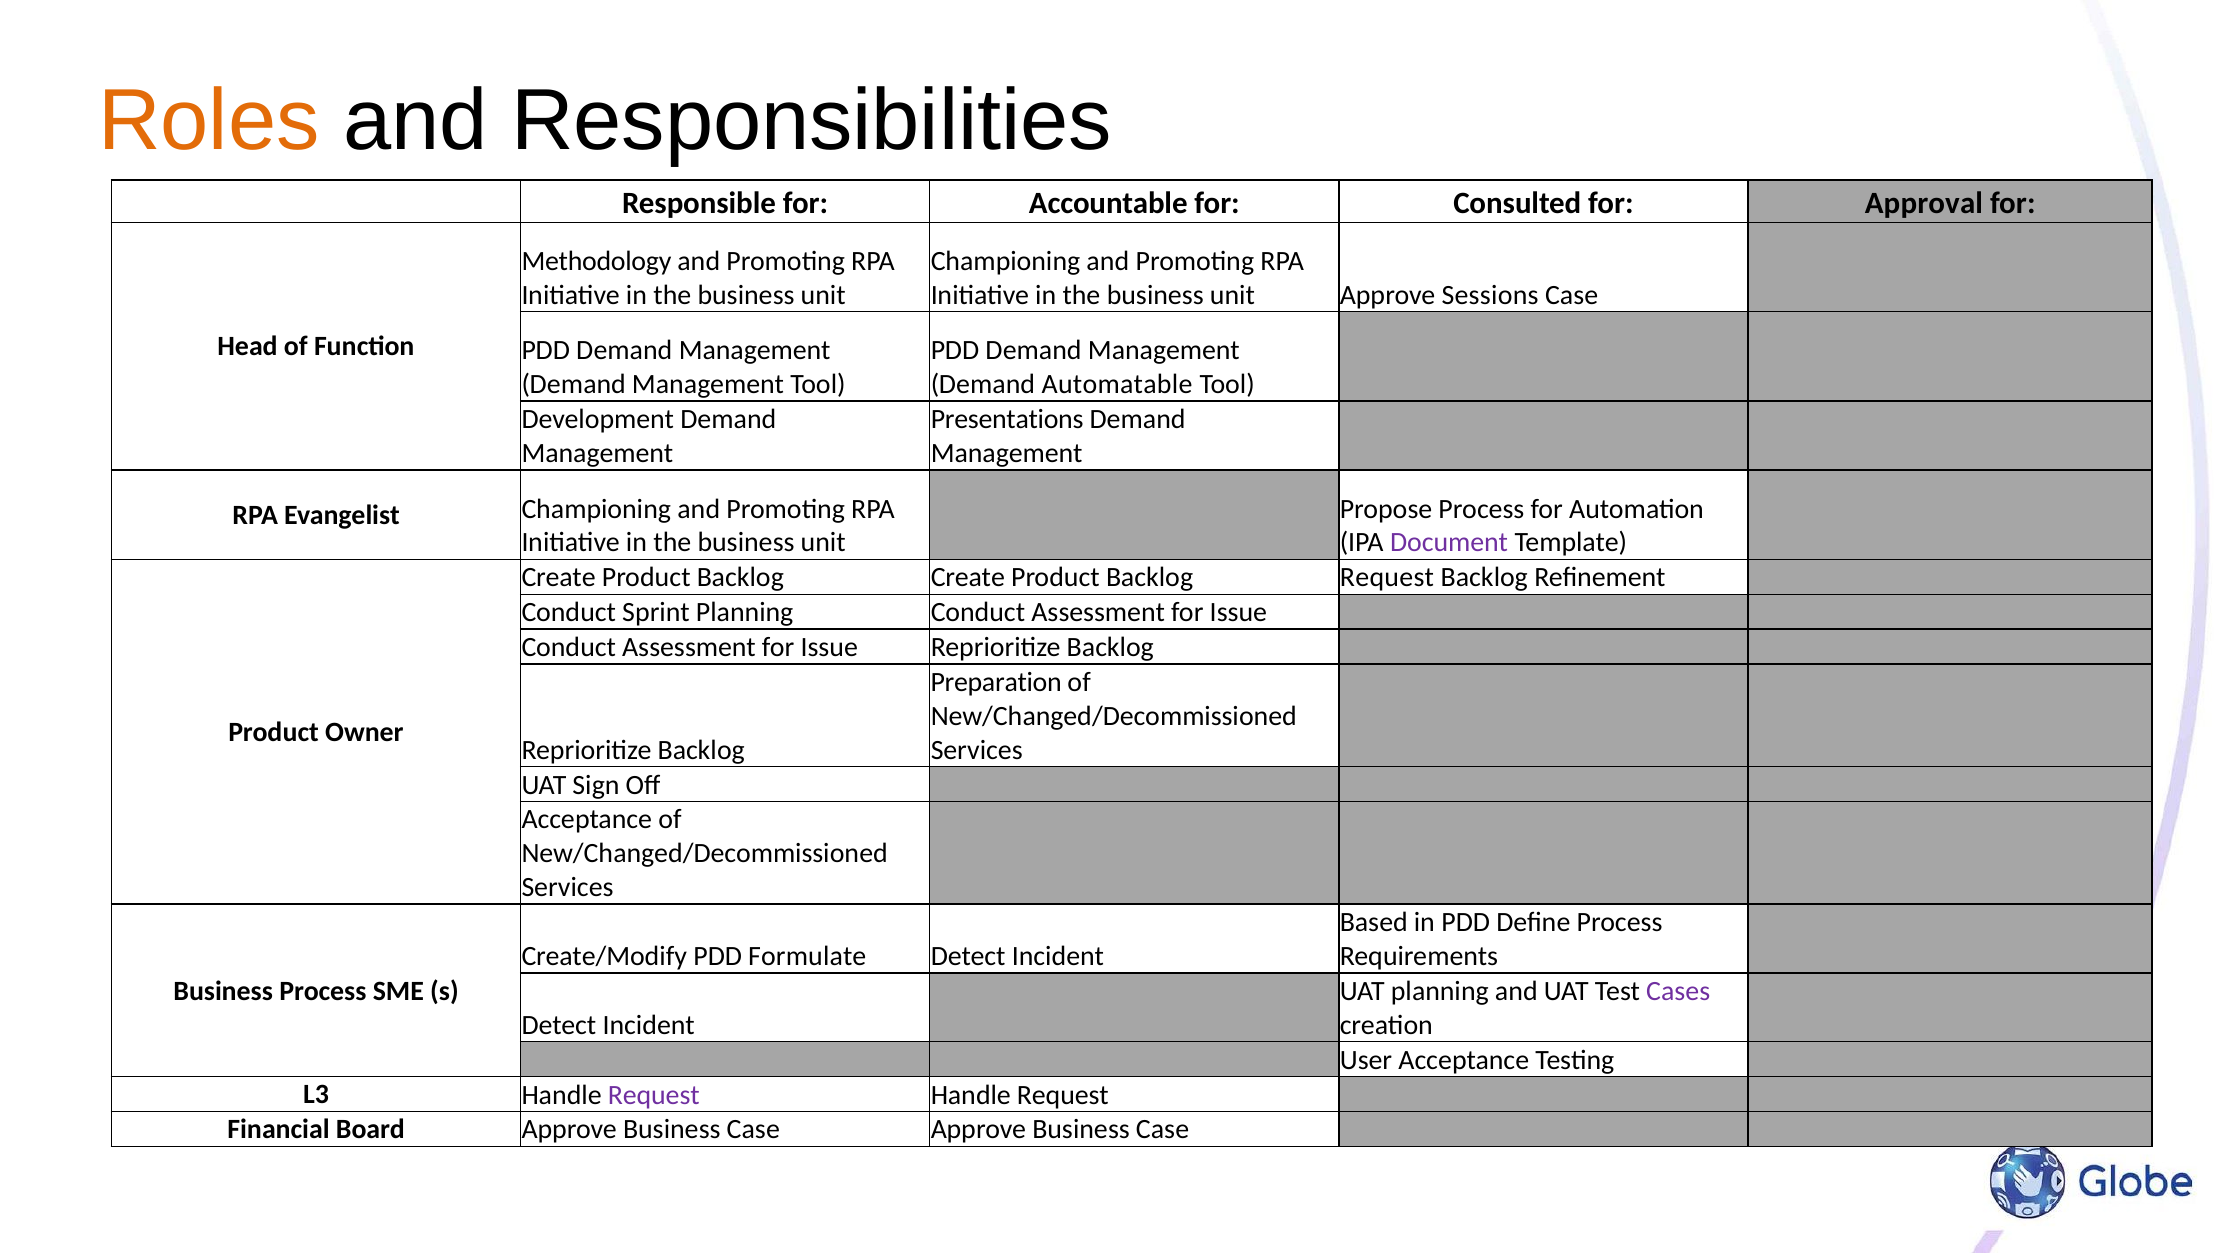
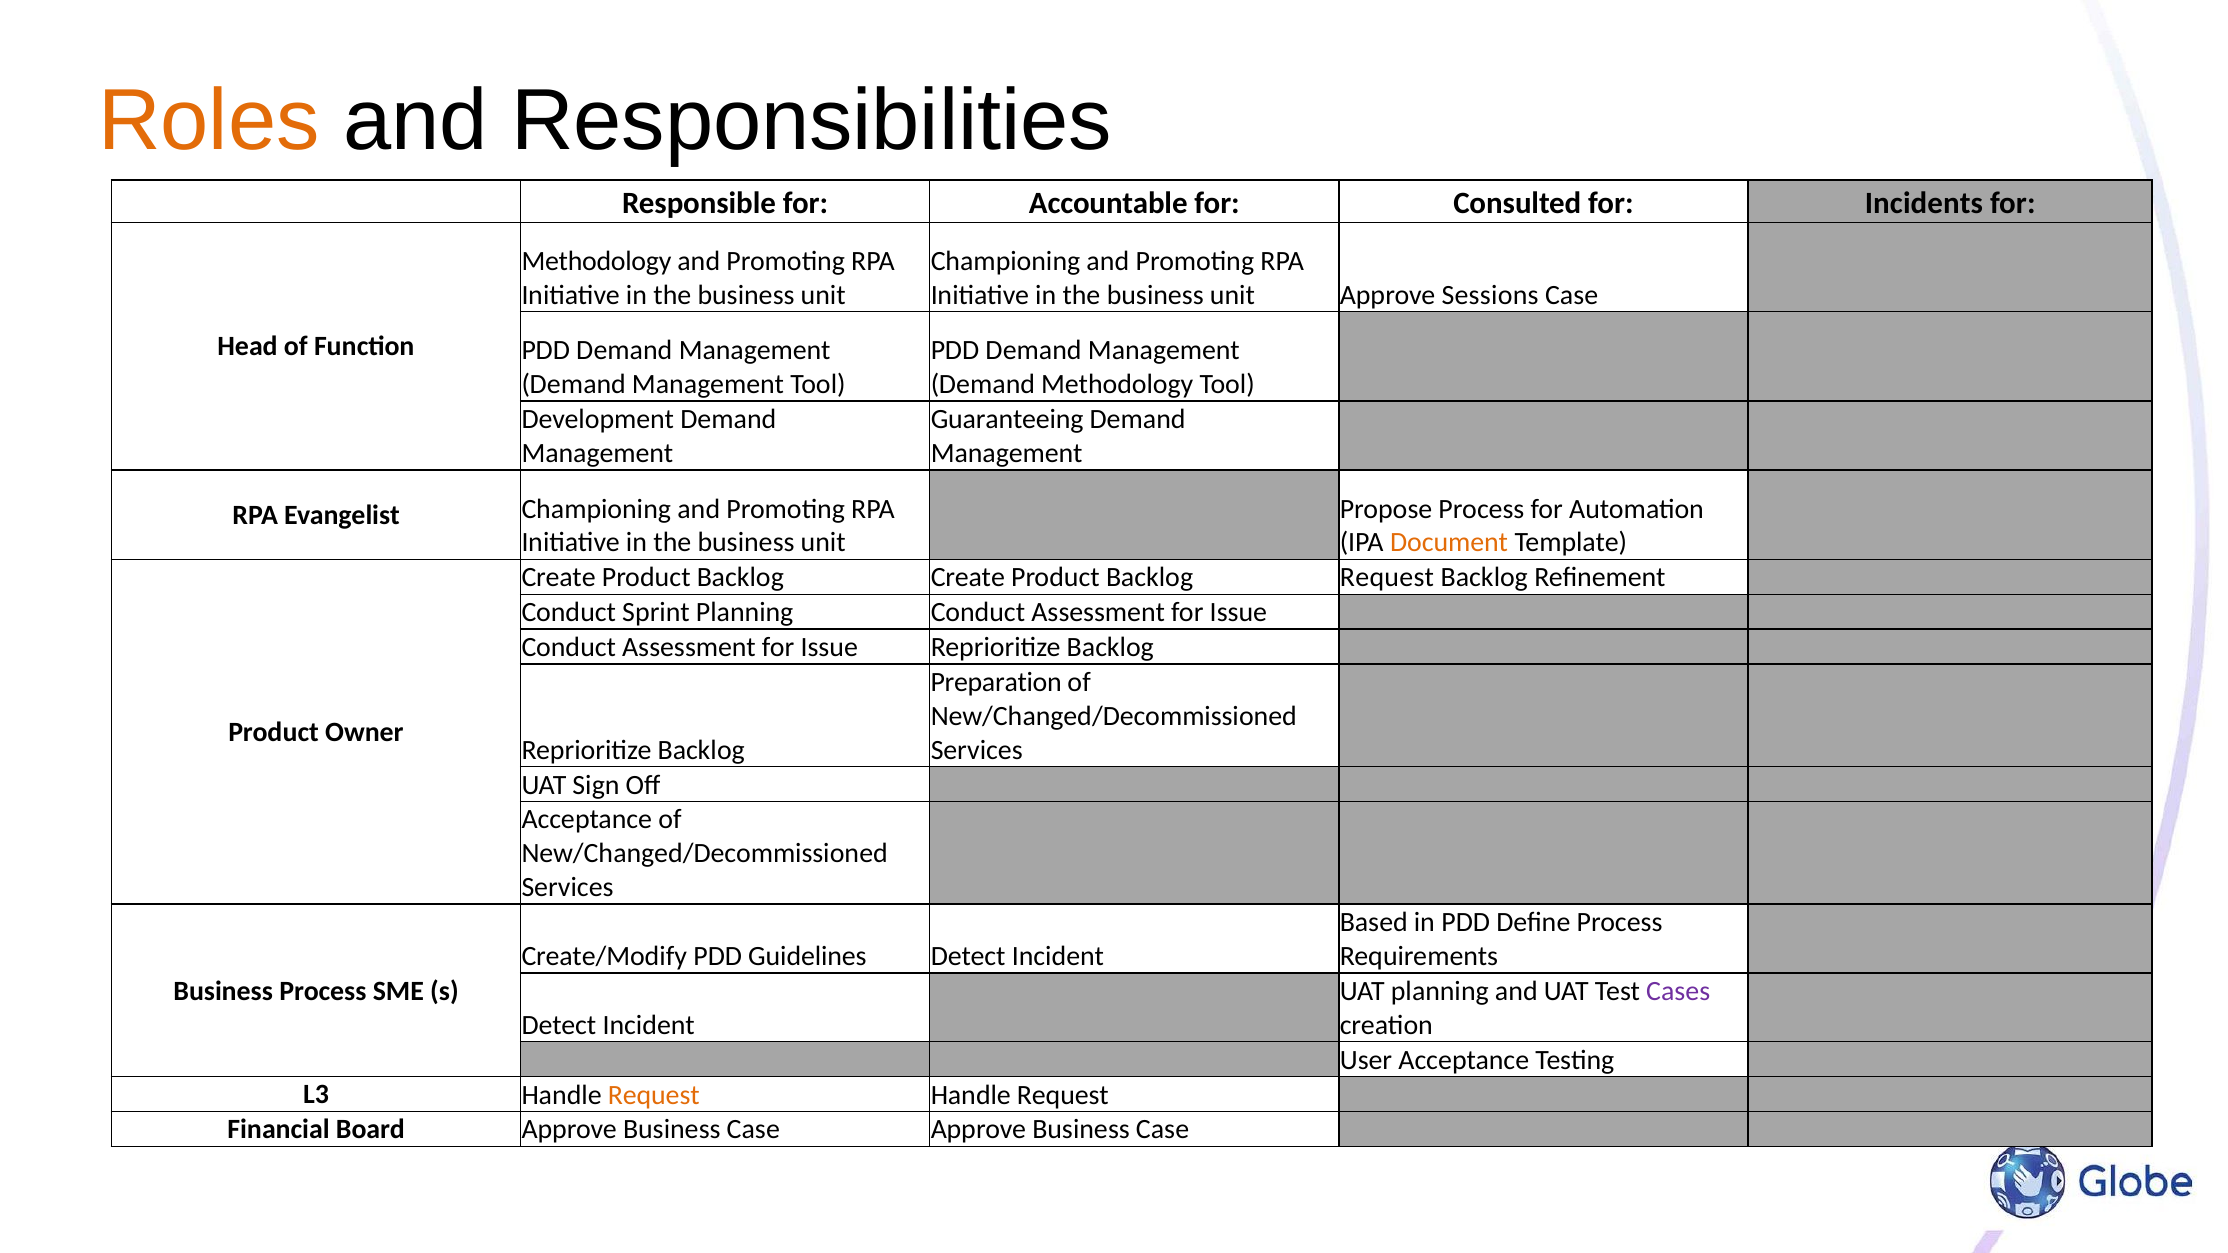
Approval: Approval -> Incidents
Demand Automatable: Automatable -> Methodology
Presentations: Presentations -> Guaranteeing
Document colour: purple -> orange
Formulate: Formulate -> Guidelines
Request at (654, 1095) colour: purple -> orange
